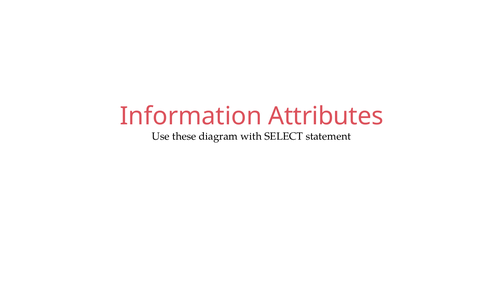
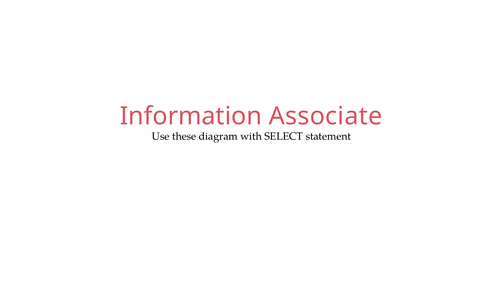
Attributes: Attributes -> Associate
